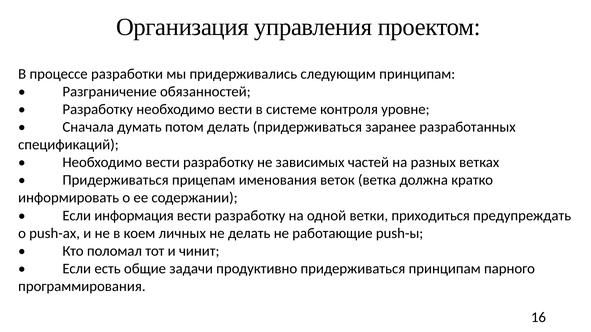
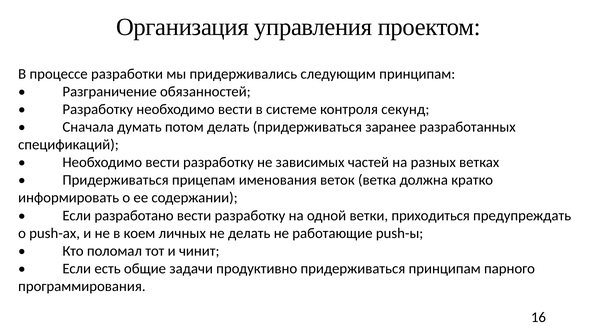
уровне: уровне -> секунд
информация: информация -> разработано
